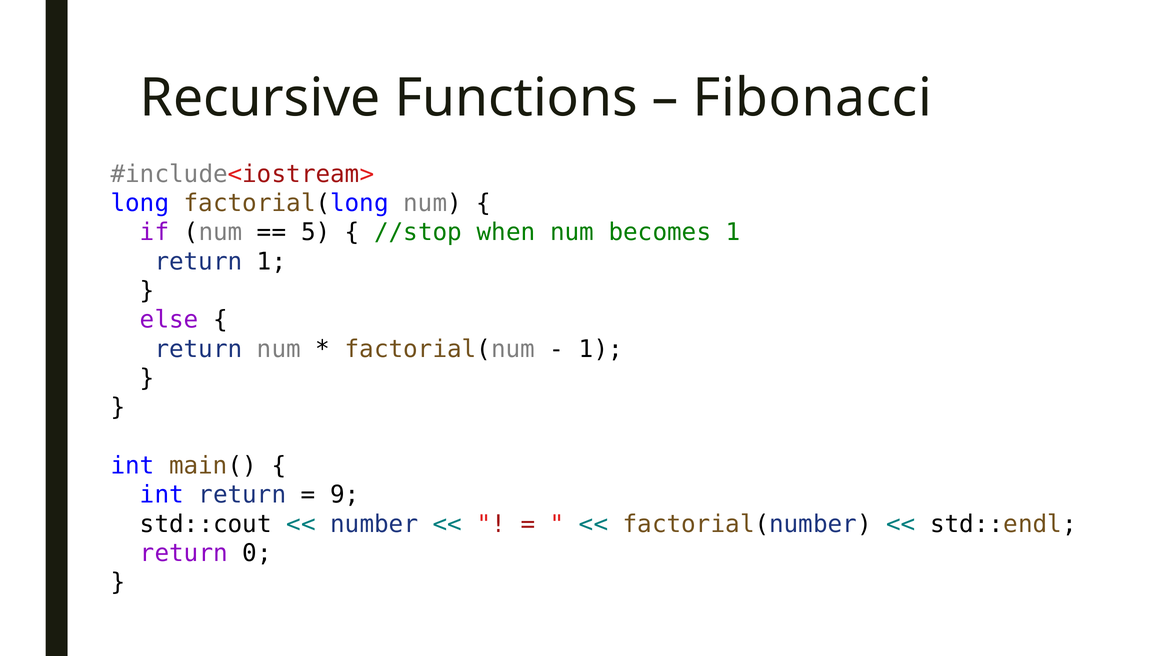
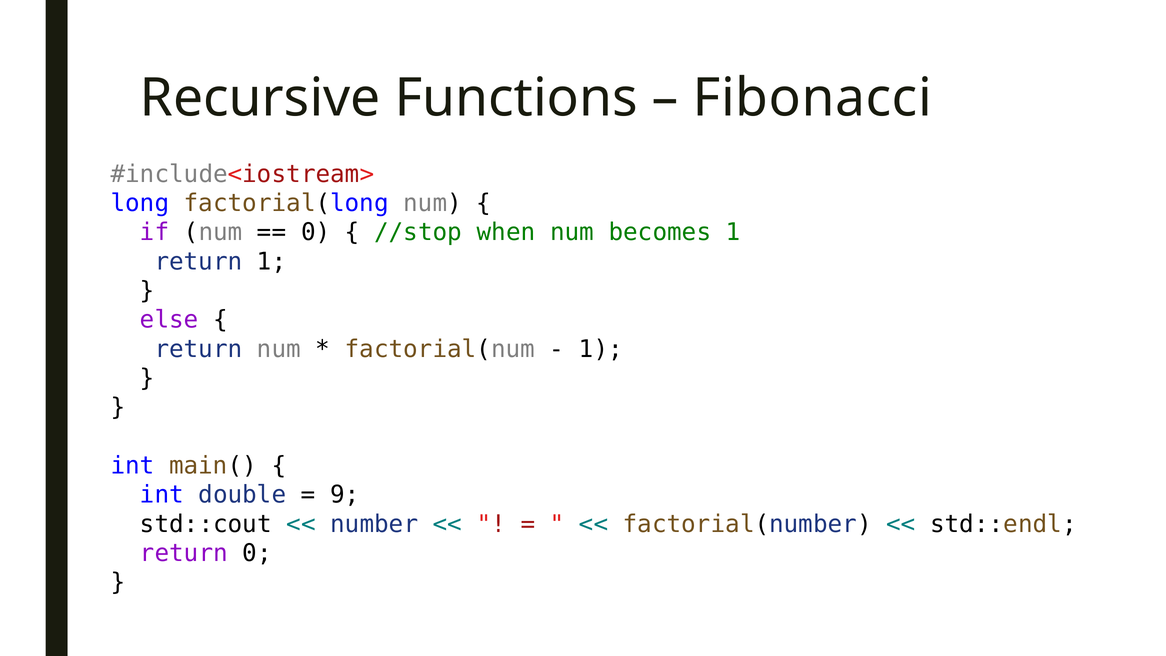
5 at (316, 232): 5 -> 0
int return: return -> double
